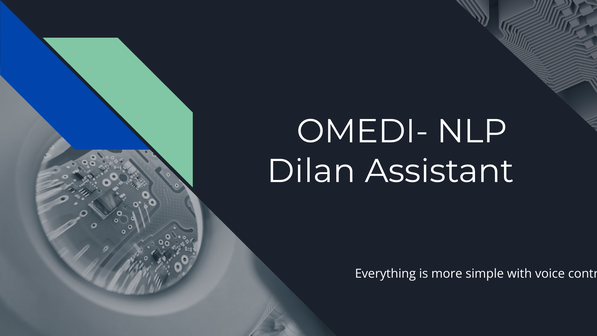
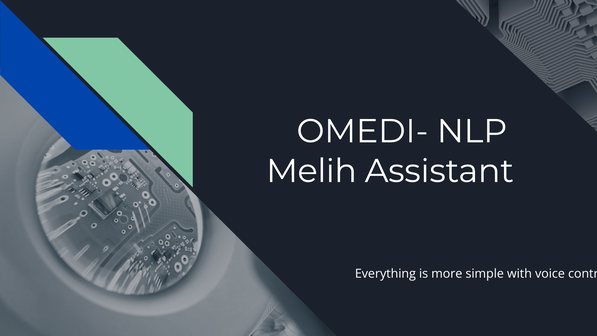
Dilan: Dilan -> Melih
